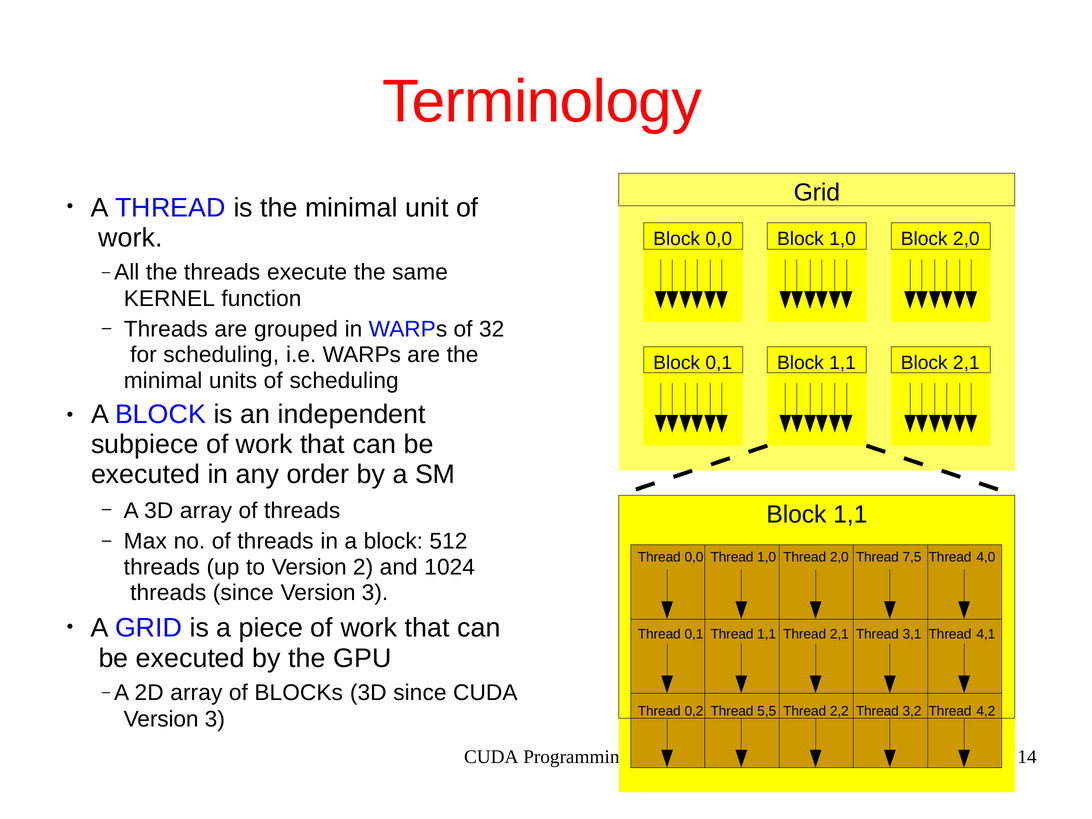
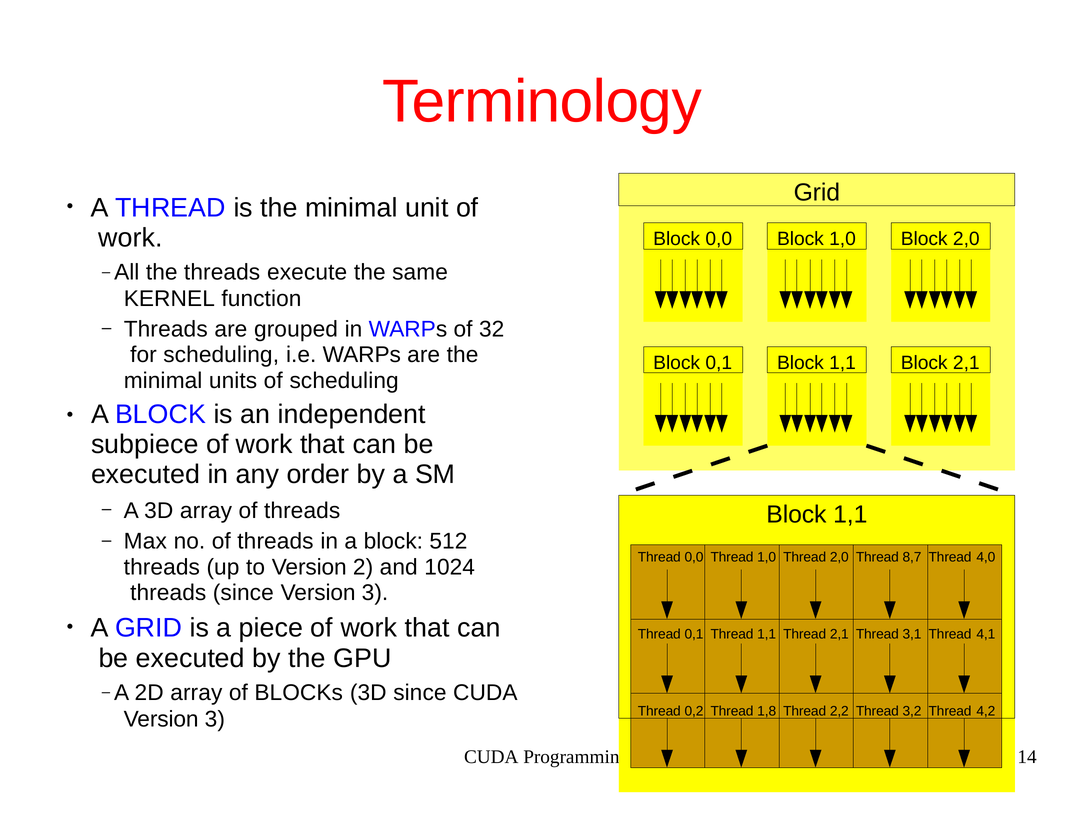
7,5: 7,5 -> 8,7
5,5: 5,5 -> 1,8
